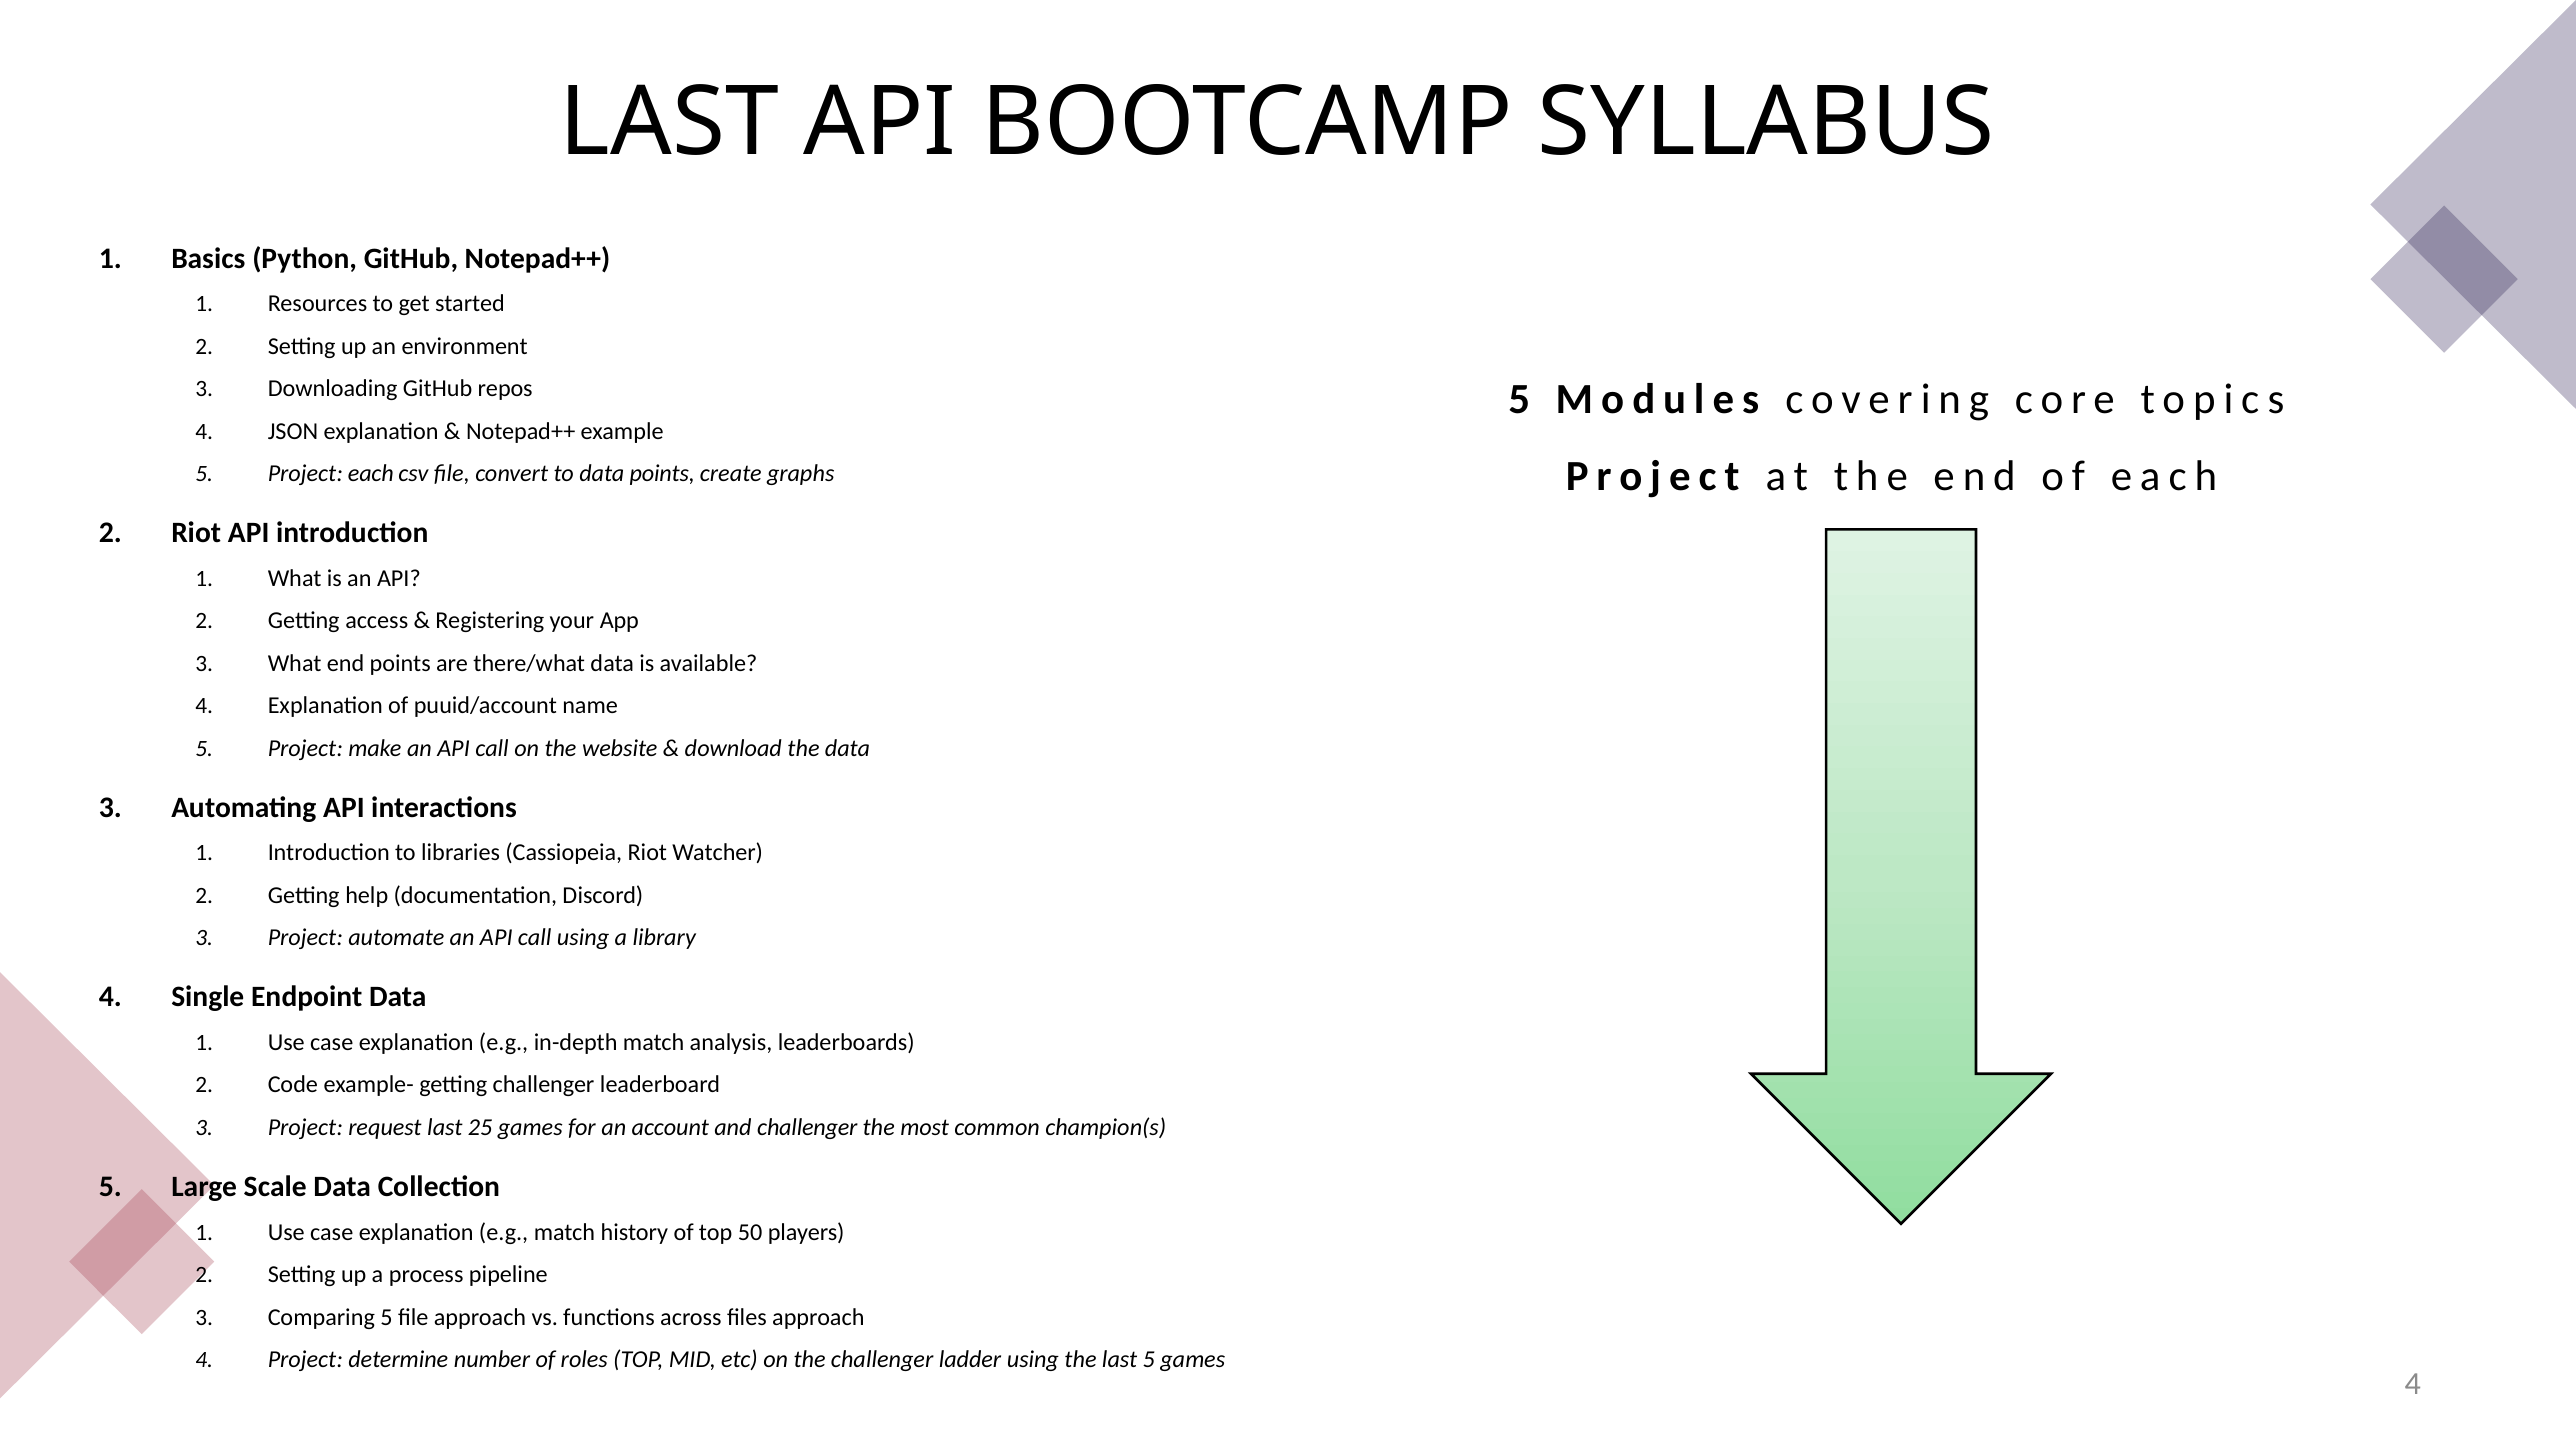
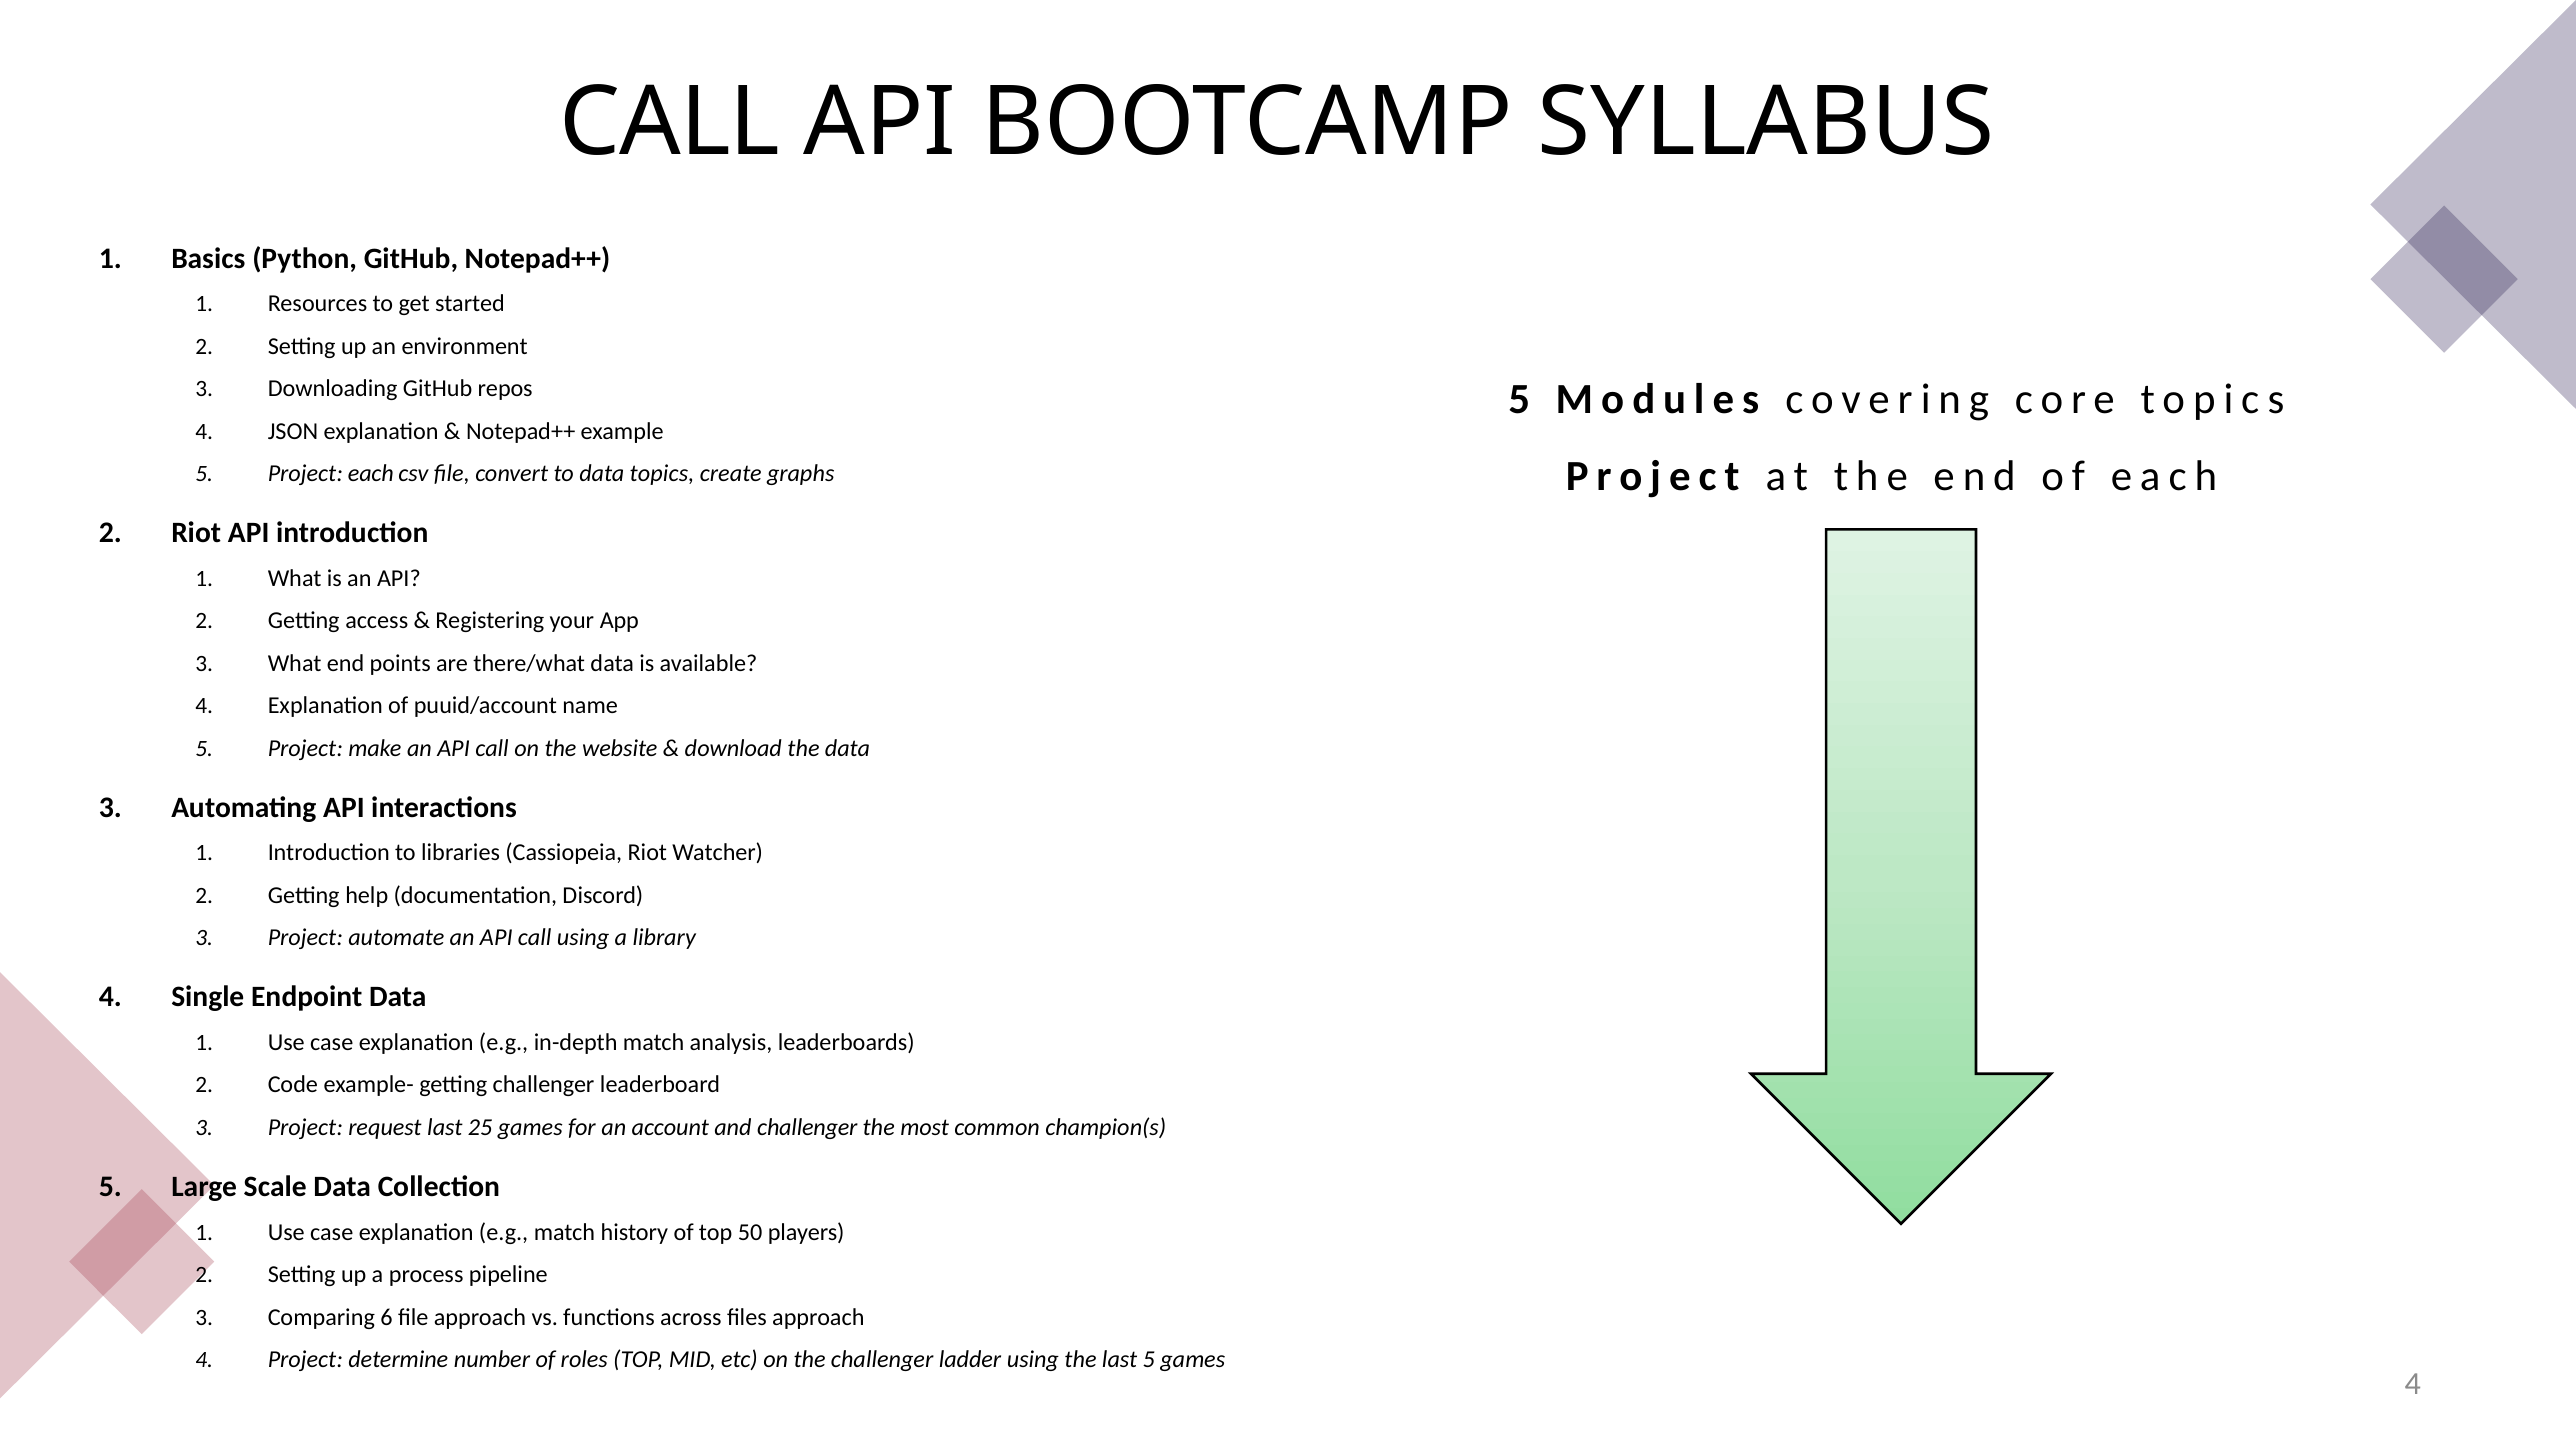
LAST at (669, 123): LAST -> CALL
data points: points -> topics
Comparing 5: 5 -> 6
